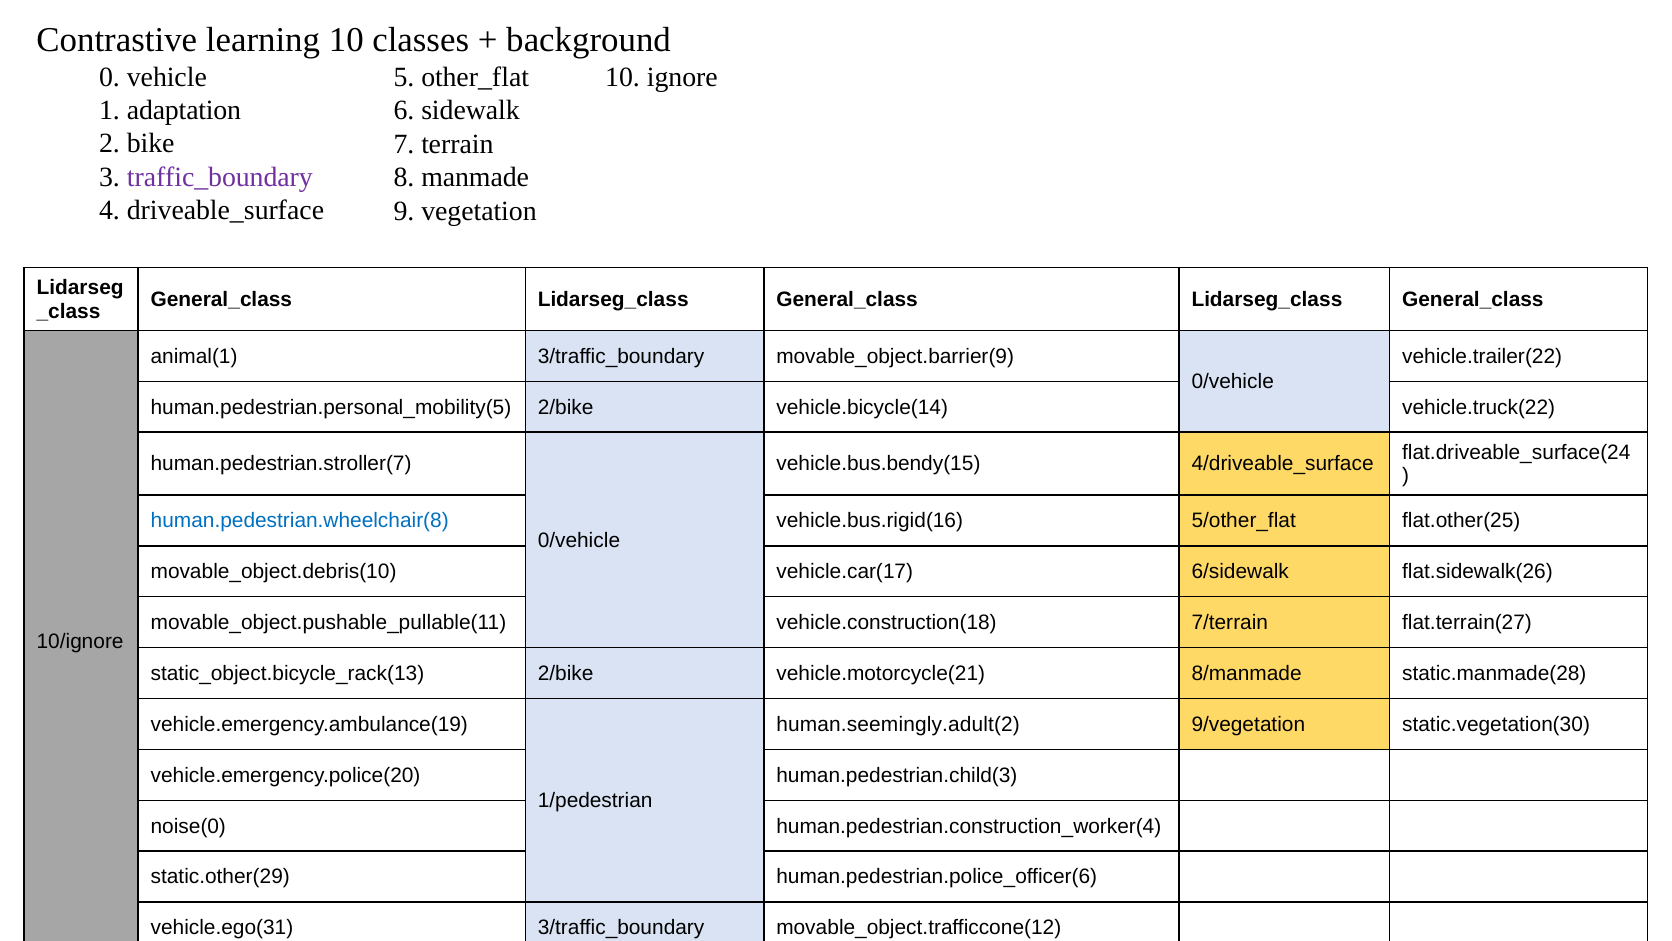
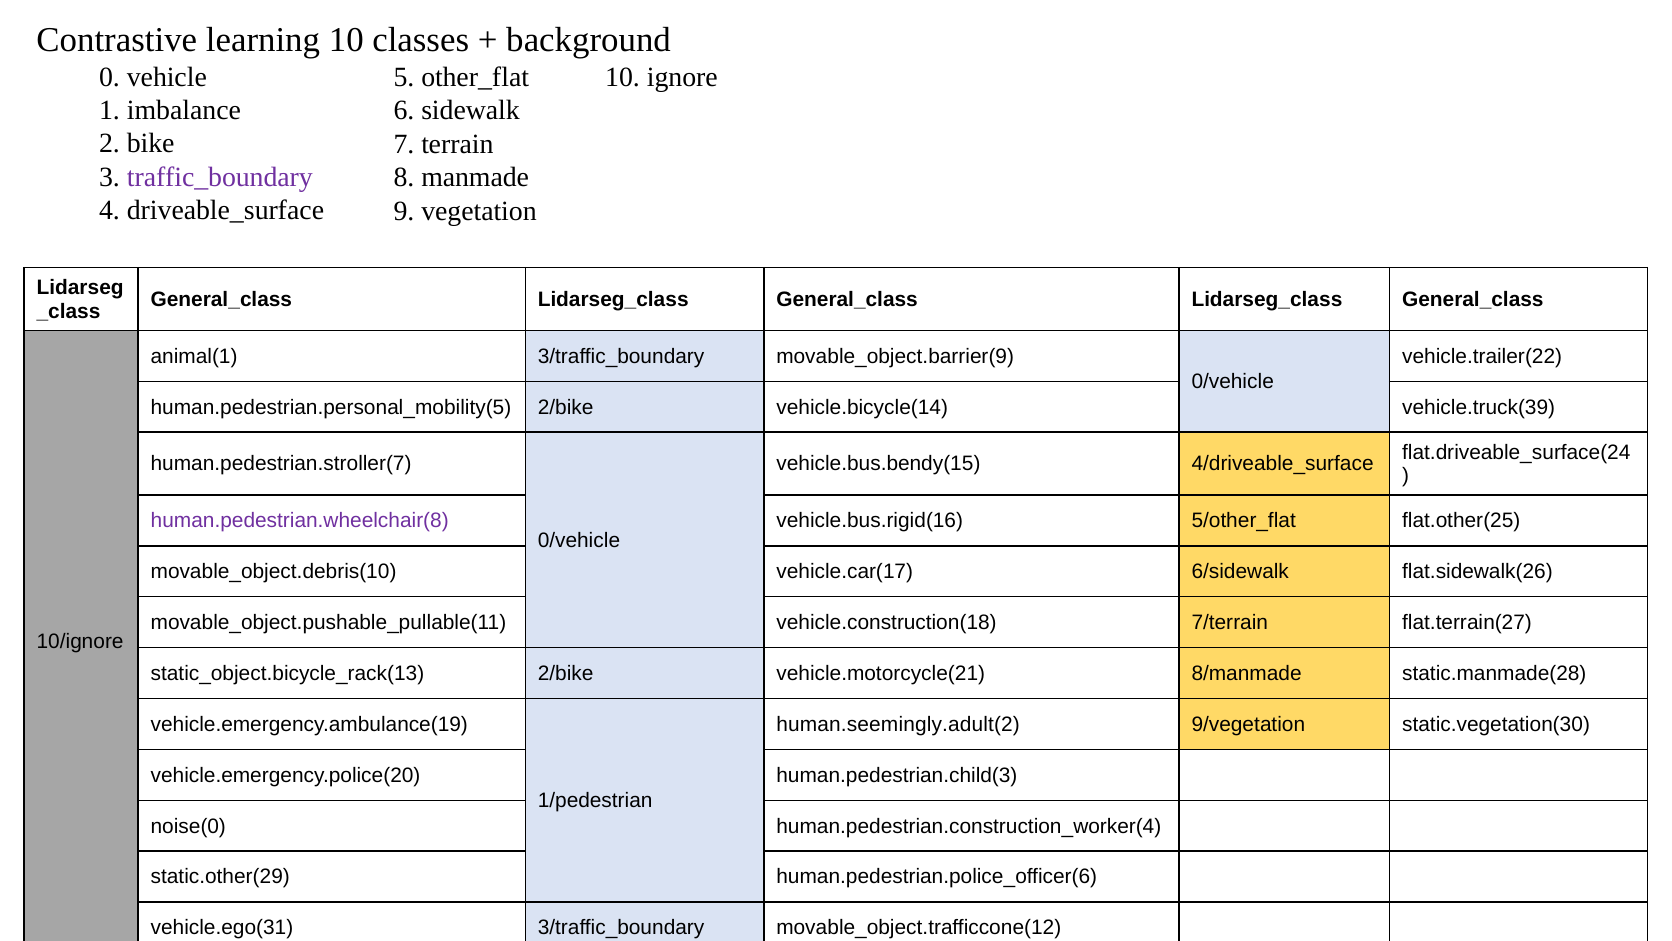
adaptation: adaptation -> imbalance
vehicle.truck(22: vehicle.truck(22 -> vehicle.truck(39
human.pedestrian.wheelchair(8 colour: blue -> purple
